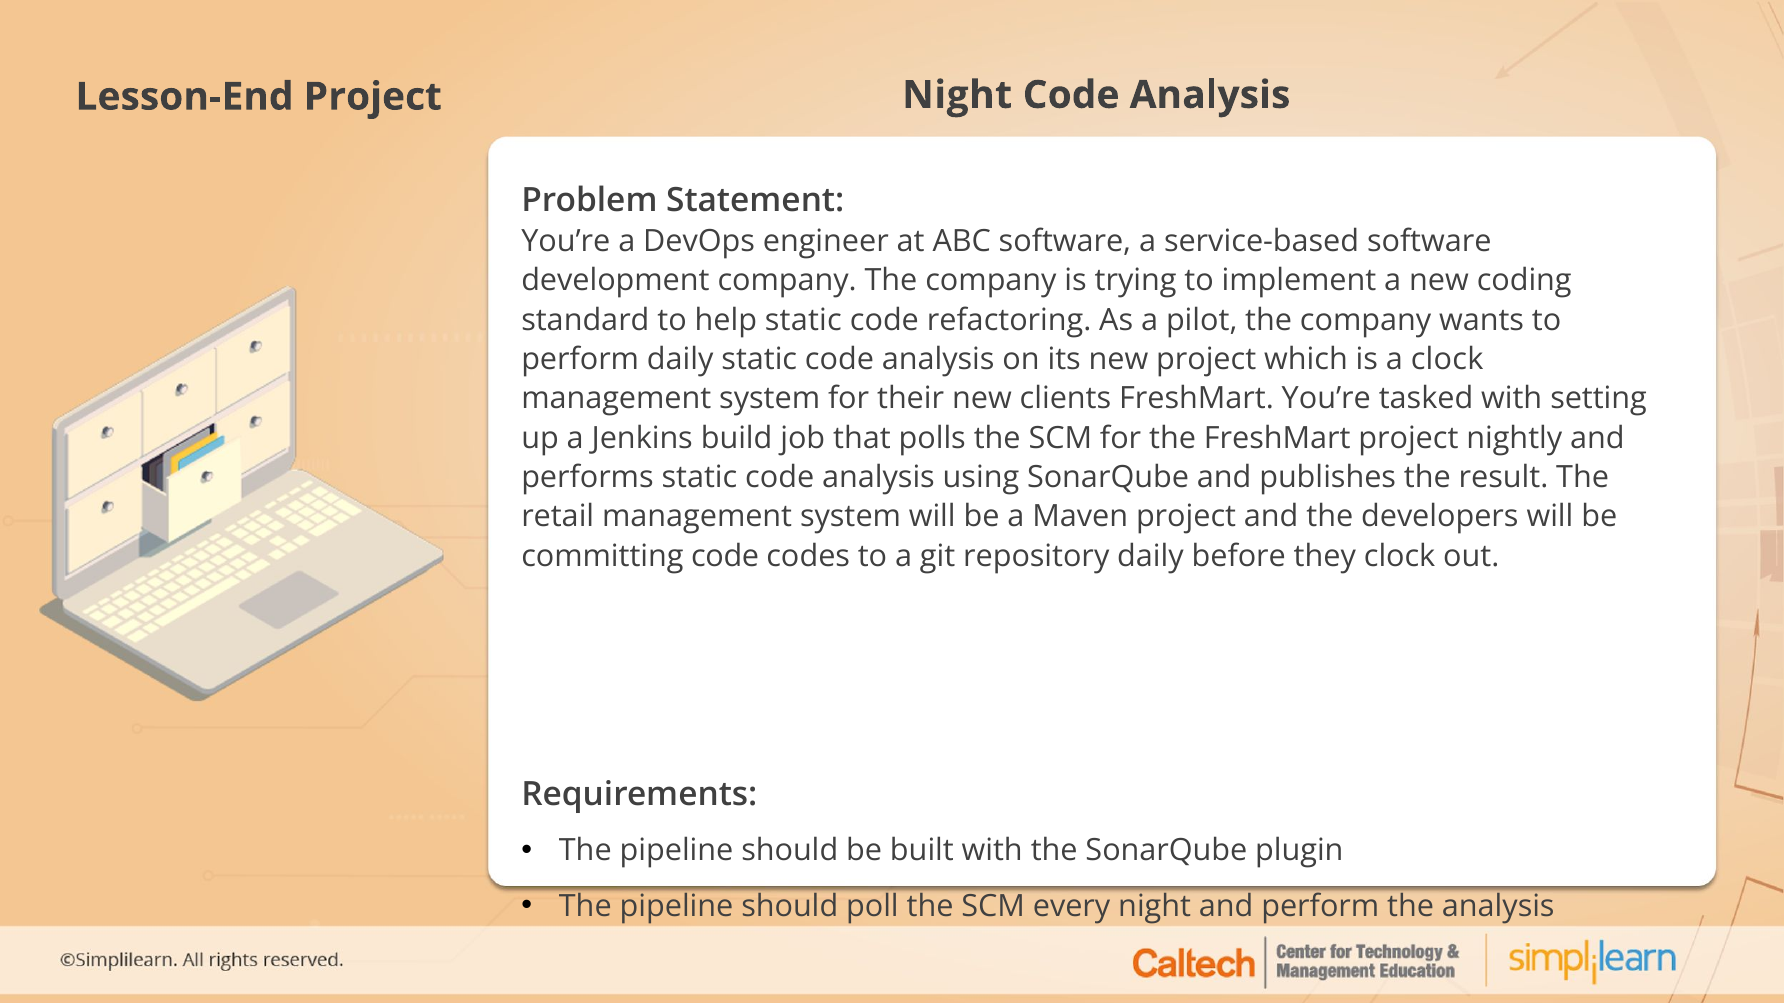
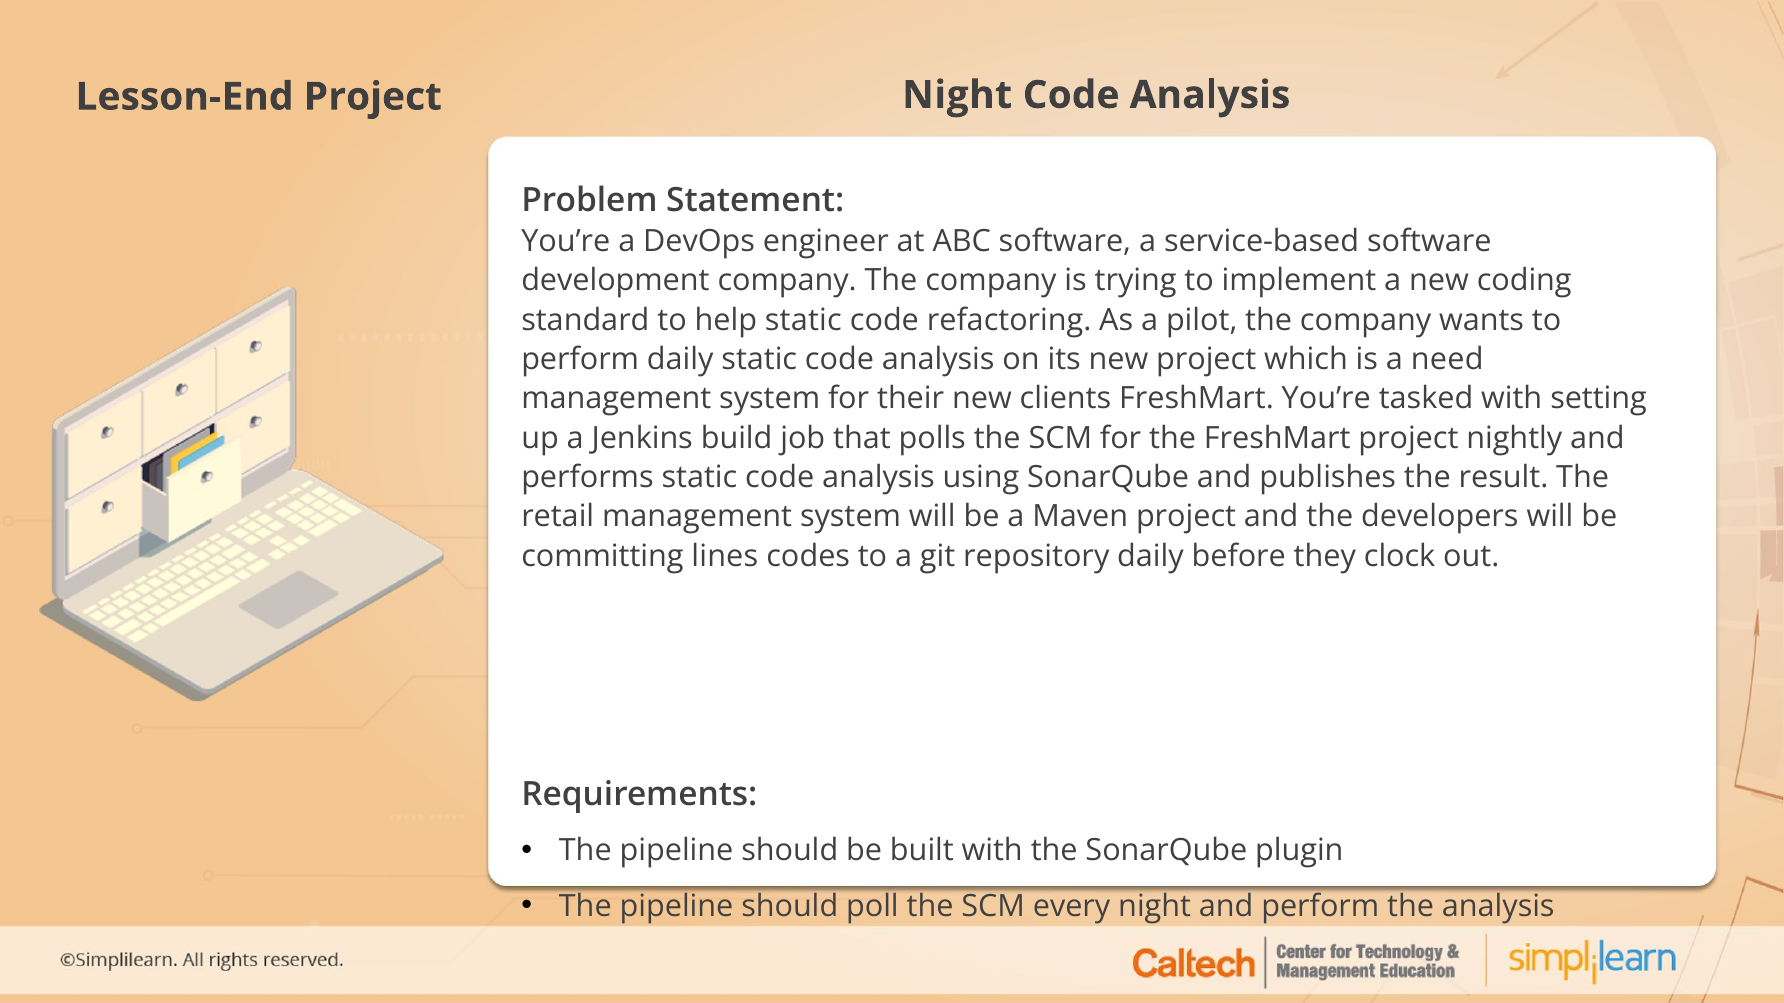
a clock: clock -> need
committing code: code -> lines
